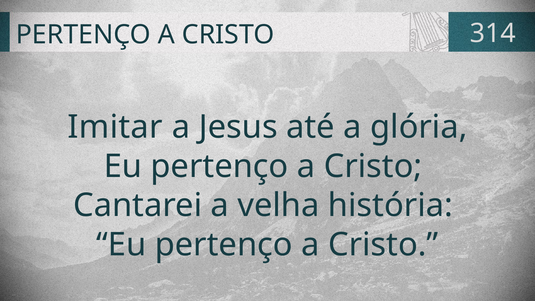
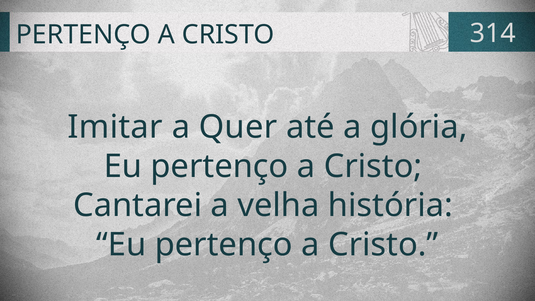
Jesus: Jesus -> Quer
